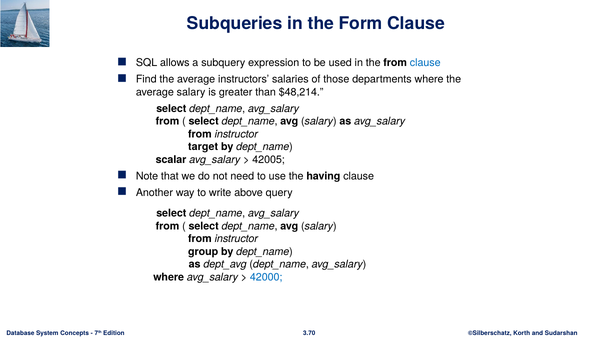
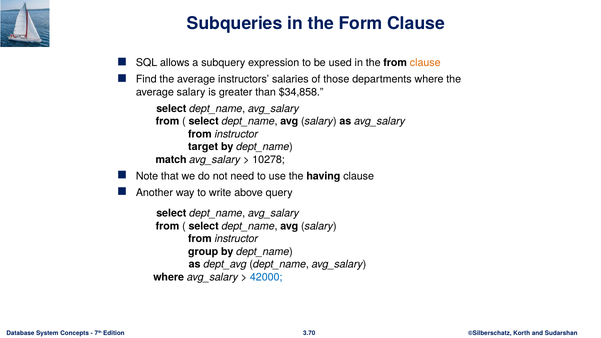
clause at (425, 63) colour: blue -> orange
$48,214: $48,214 -> $34,858
scalar: scalar -> match
42005: 42005 -> 10278
